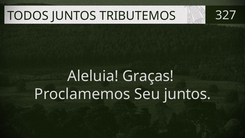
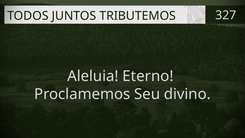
Graças: Graças -> Eterno
Seu juntos: juntos -> divino
